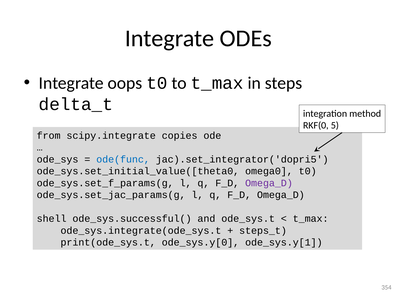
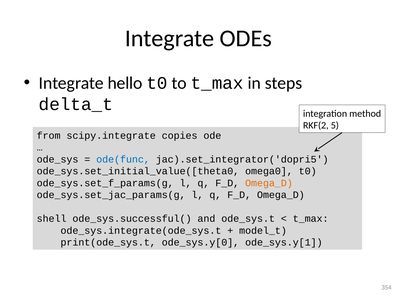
oops: oops -> hello
RKF(0: RKF(0 -> RKF(2
Omega_D at (269, 184) colour: purple -> orange
steps_t: steps_t -> model_t
